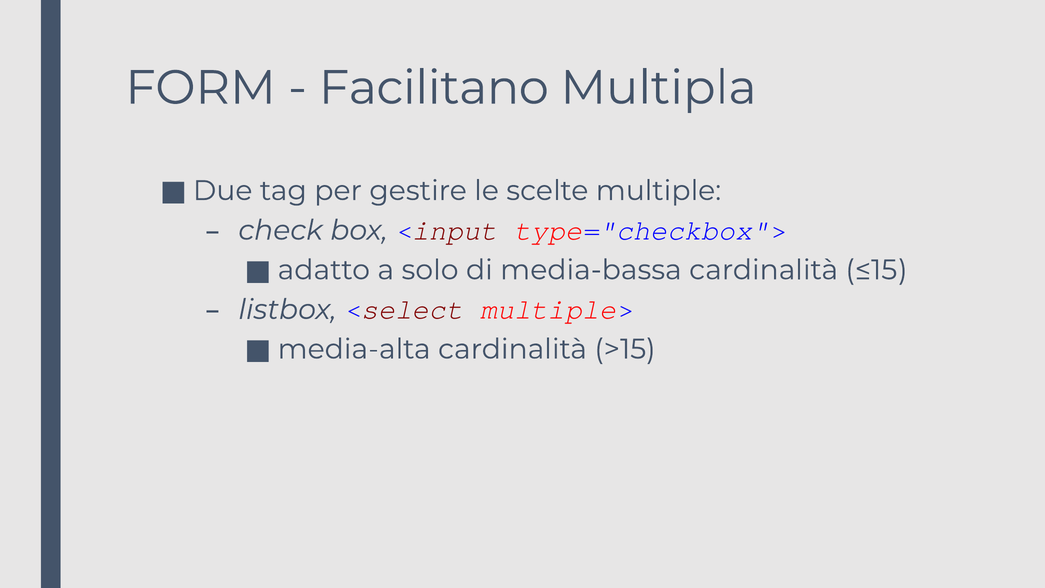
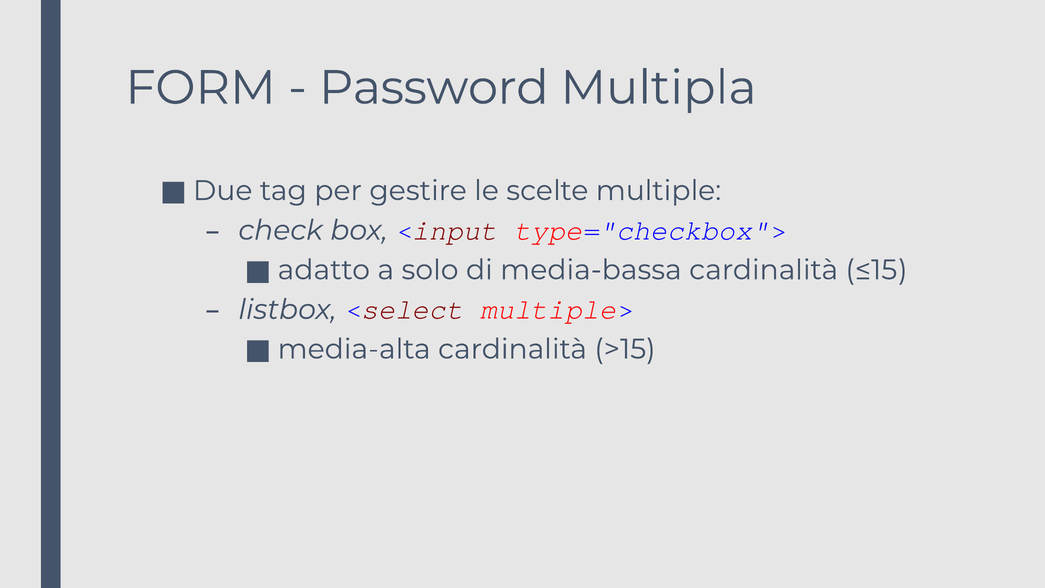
Facilitano: Facilitano -> Password
